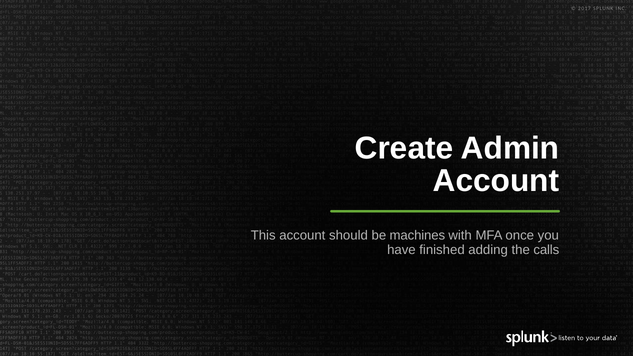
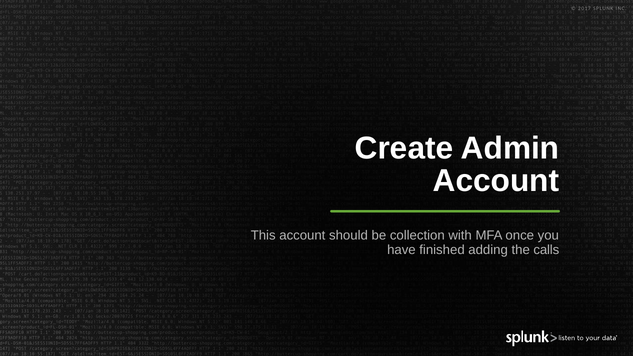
machines: machines -> collection
